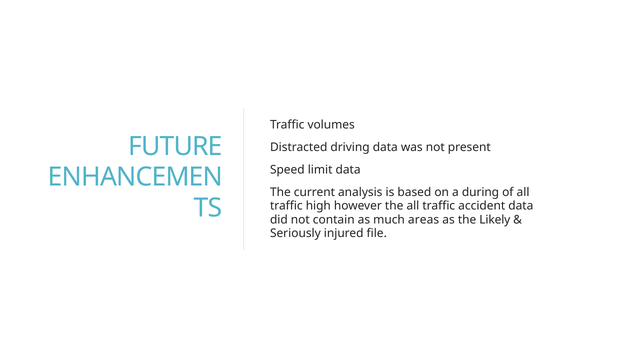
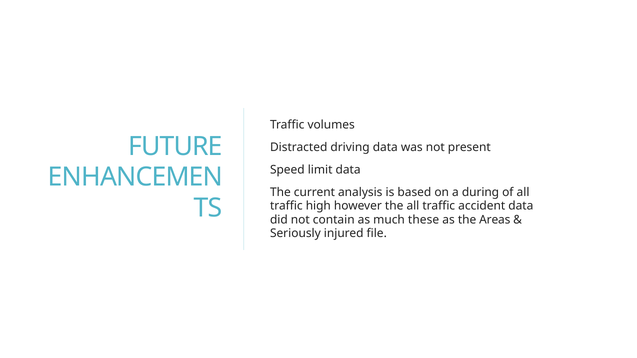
areas: areas -> these
Likely: Likely -> Areas
